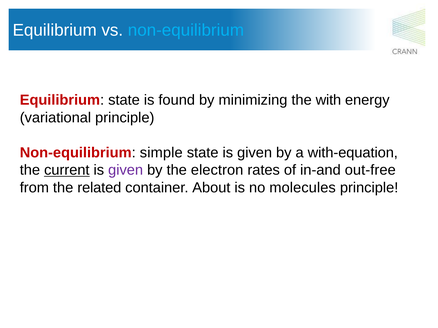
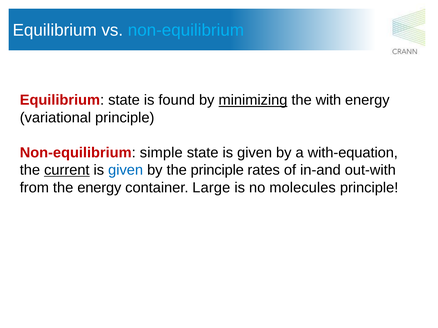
minimizing underline: none -> present
given at (126, 170) colour: purple -> blue
the electron: electron -> principle
out-free: out-free -> out-with
the related: related -> energy
About: About -> Large
